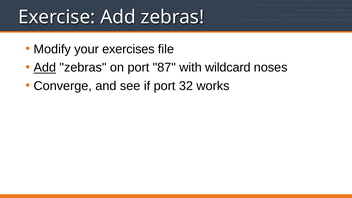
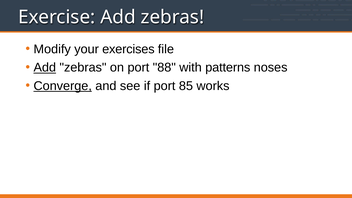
87: 87 -> 88
wildcard: wildcard -> patterns
Converge underline: none -> present
32: 32 -> 85
